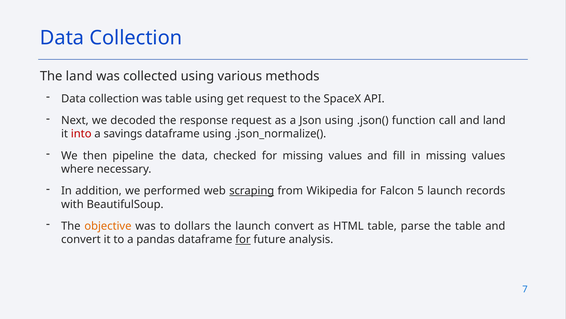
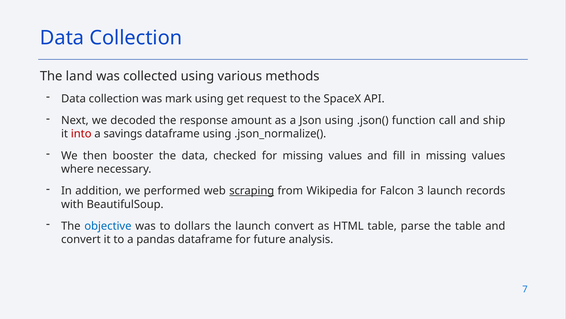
was table: table -> mark
response request: request -> amount
and land: land -> ship
pipeline: pipeline -> booster
5: 5 -> 3
objective colour: orange -> blue
for at (243, 239) underline: present -> none
